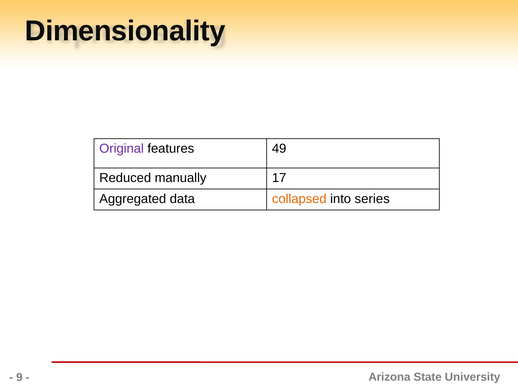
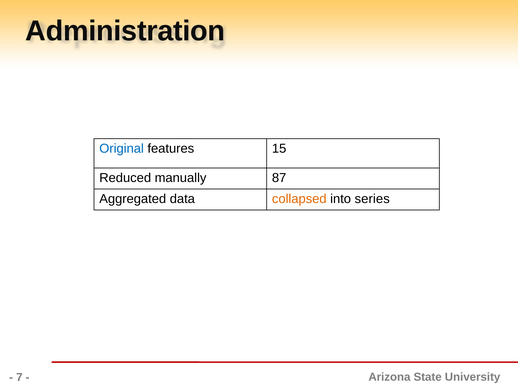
Dimensionality: Dimensionality -> Administration
Original colour: purple -> blue
49: 49 -> 15
17: 17 -> 87
9: 9 -> 7
